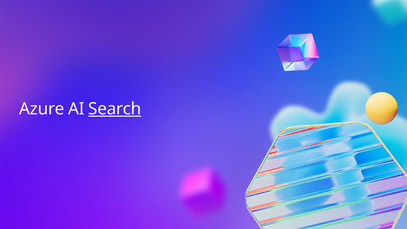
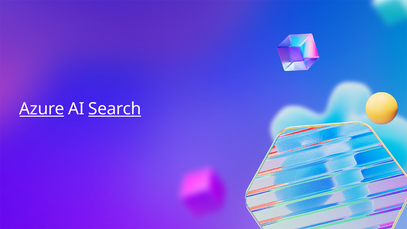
Azure underline: none -> present
